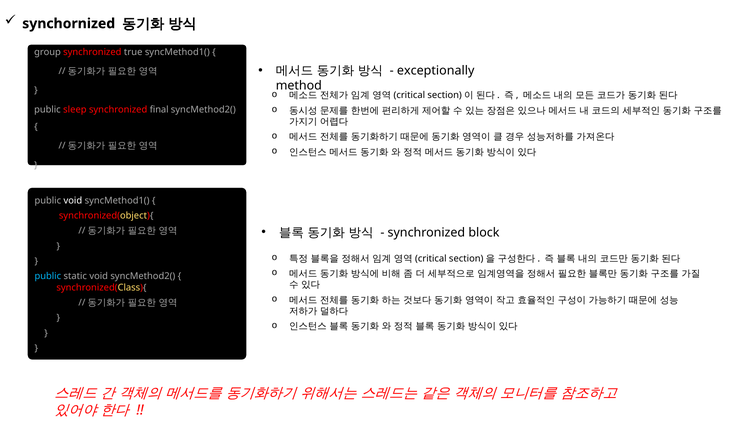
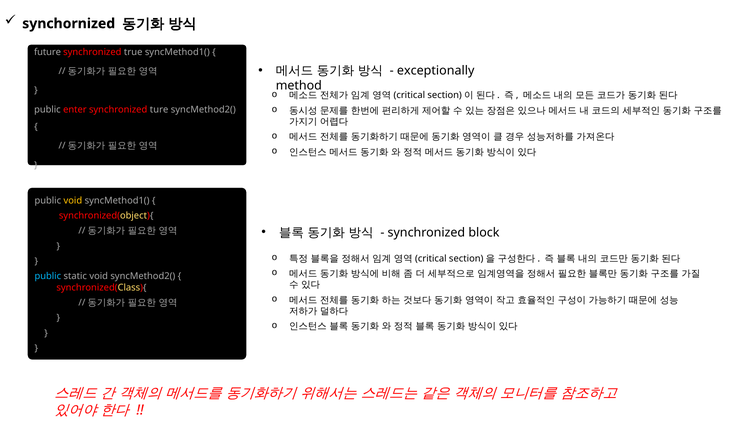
group: group -> future
sleep: sleep -> enter
final: final -> ture
void at (73, 200) colour: white -> yellow
